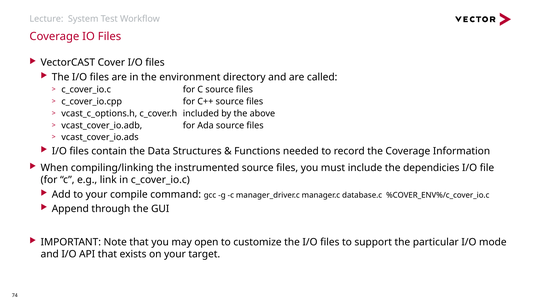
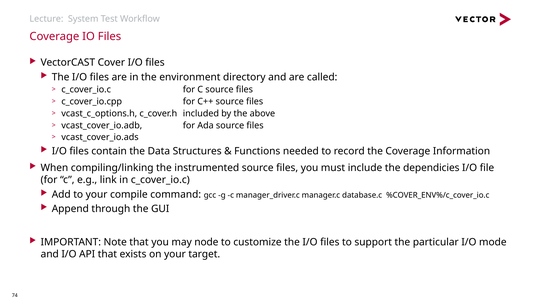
open: open -> node
